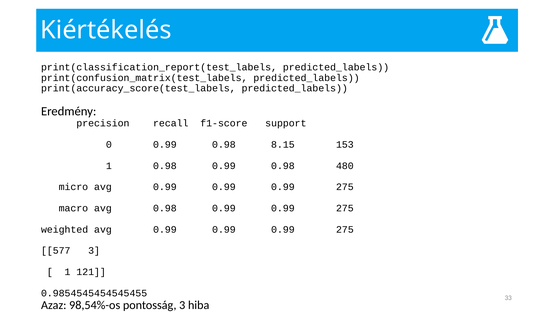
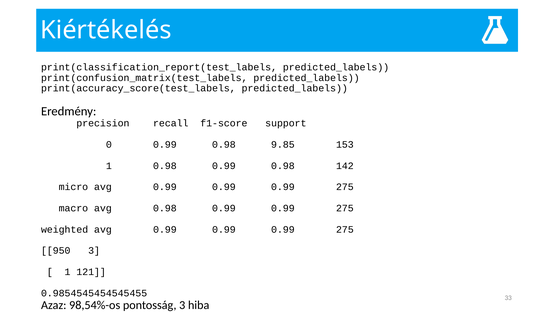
8.15: 8.15 -> 9.85
480: 480 -> 142
577: 577 -> 950
